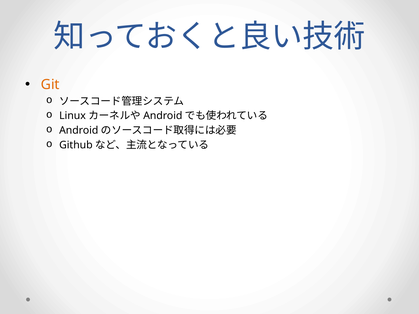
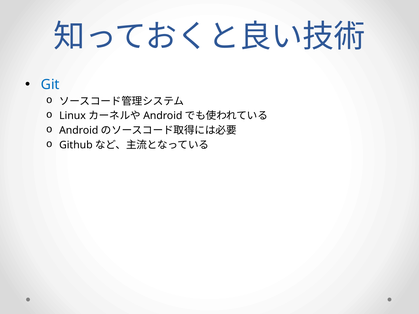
Git colour: orange -> blue
